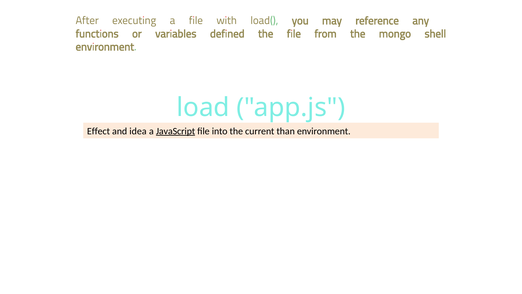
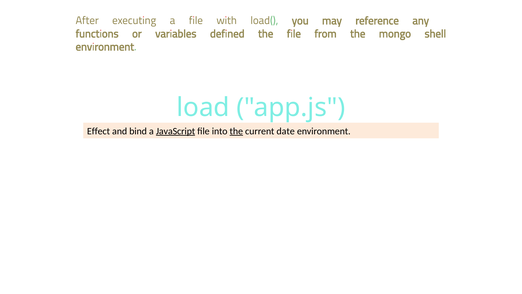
idea: idea -> bind
the at (236, 131) underline: none -> present
than: than -> date
